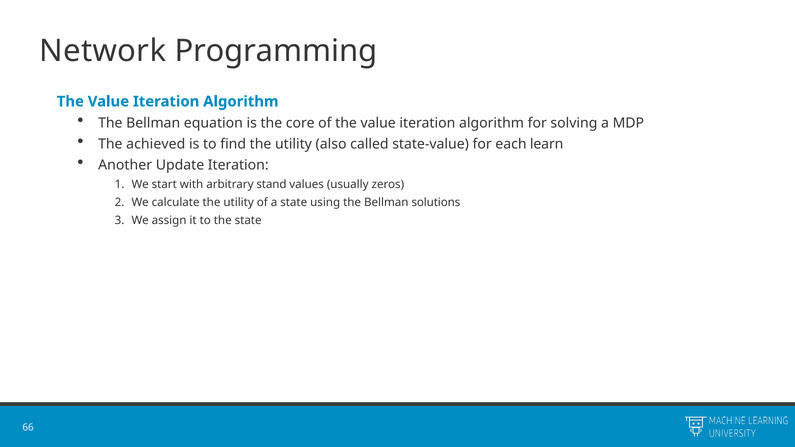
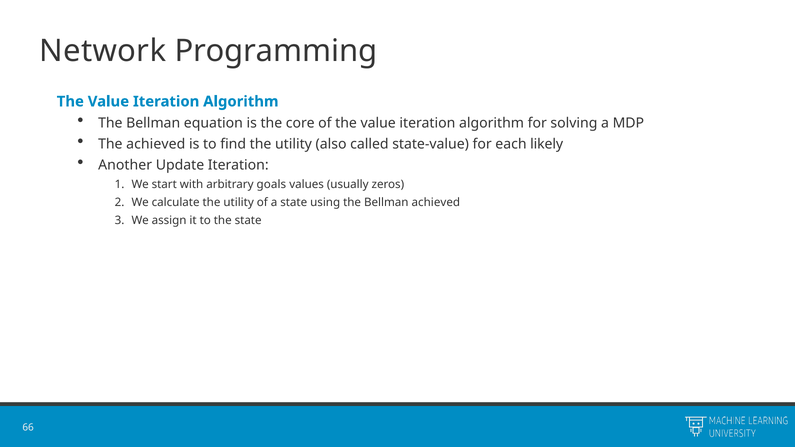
learn: learn -> likely
stand: stand -> goals
Bellman solutions: solutions -> achieved
